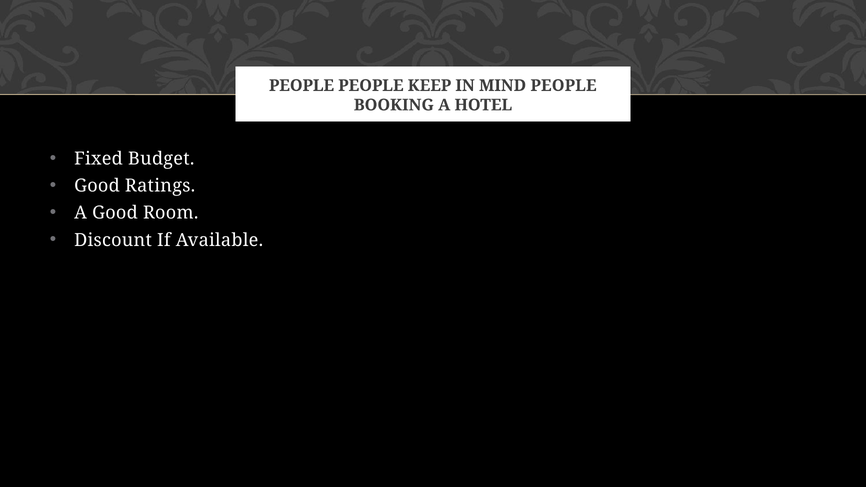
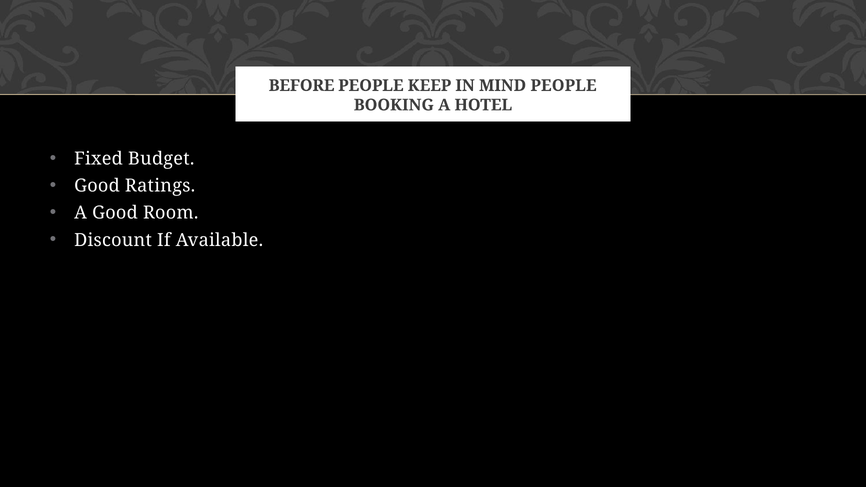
PEOPLE at (302, 86): PEOPLE -> BEFORE
